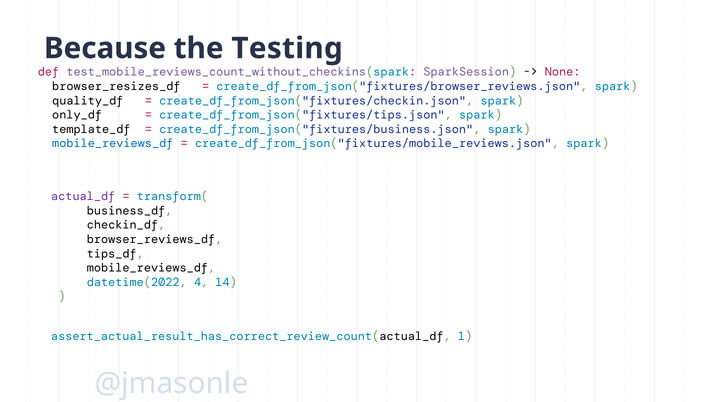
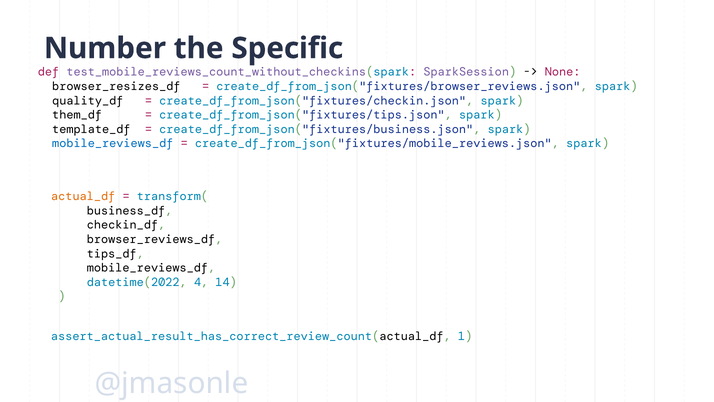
Because: Because -> Number
Testing: Testing -> Specific
only_df: only_df -> them_df
actual_df colour: purple -> orange
